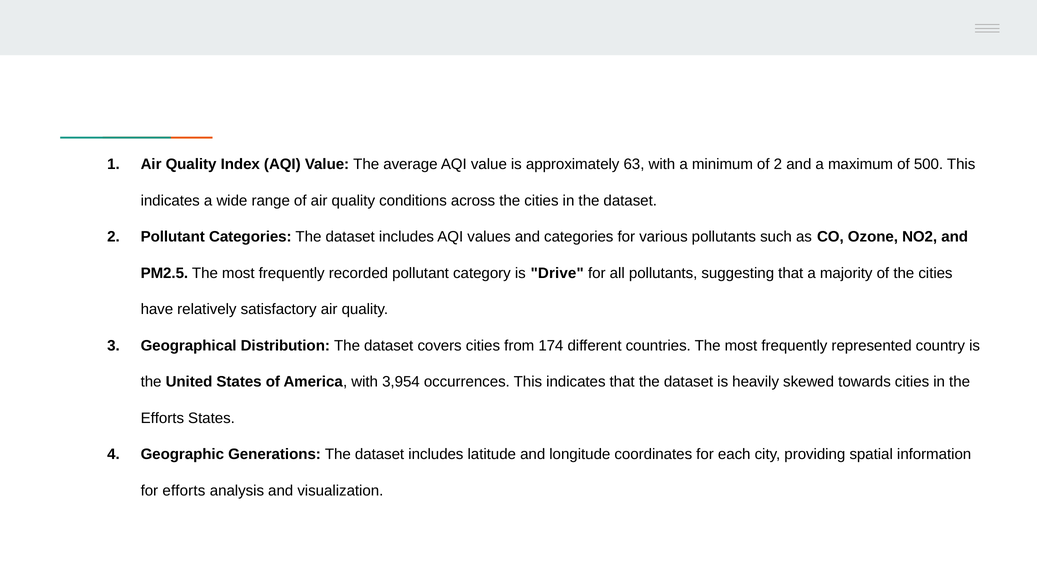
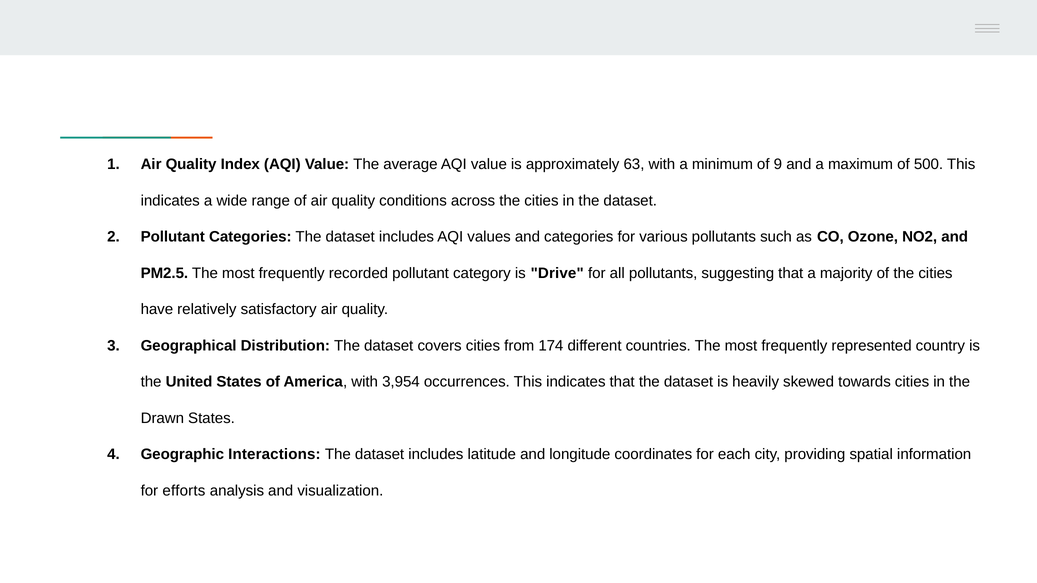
of 2: 2 -> 9
Efforts at (162, 418): Efforts -> Drawn
Generations: Generations -> Interactions
